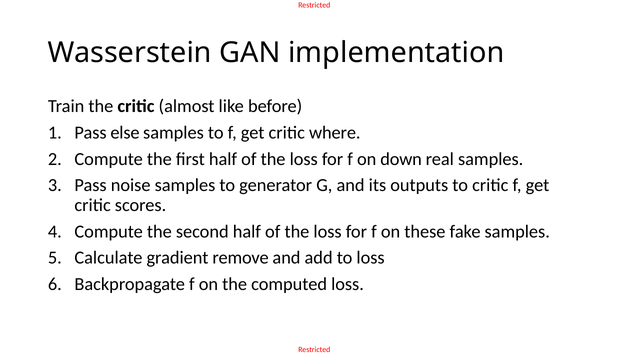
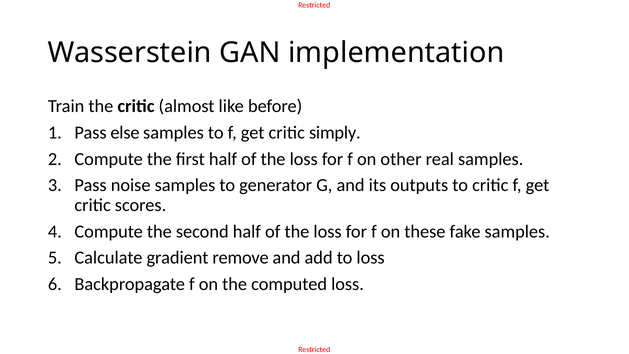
where: where -> simply
down: down -> other
